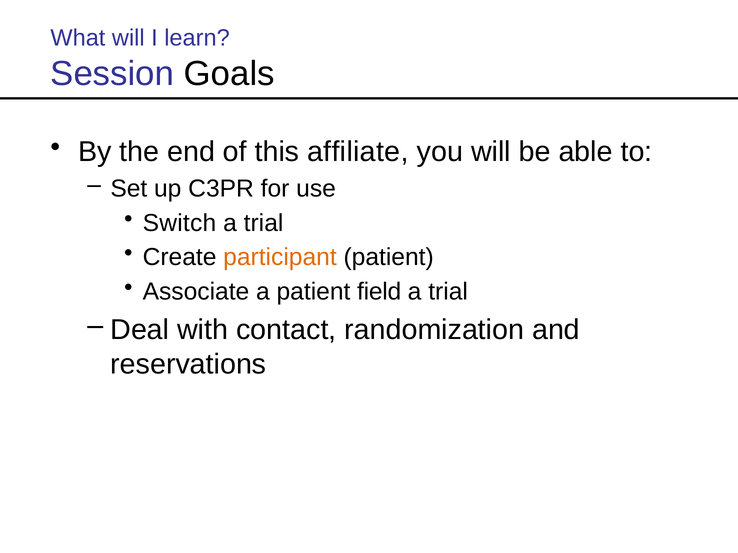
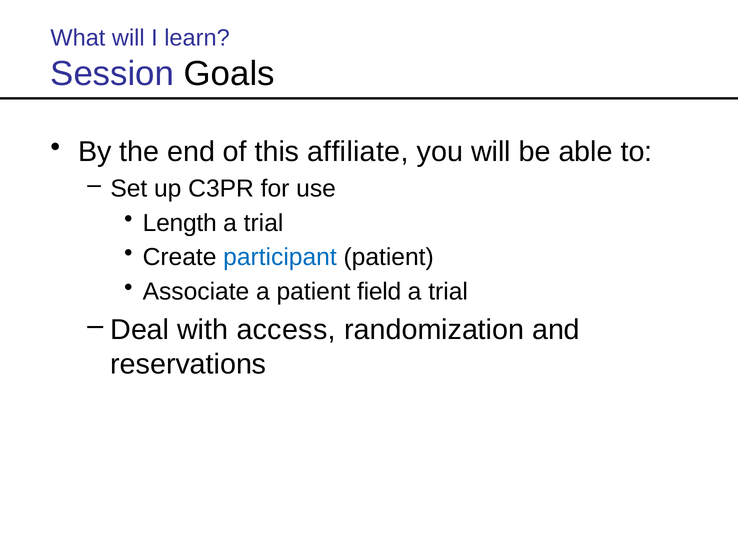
Switch: Switch -> Length
participant colour: orange -> blue
contact: contact -> access
